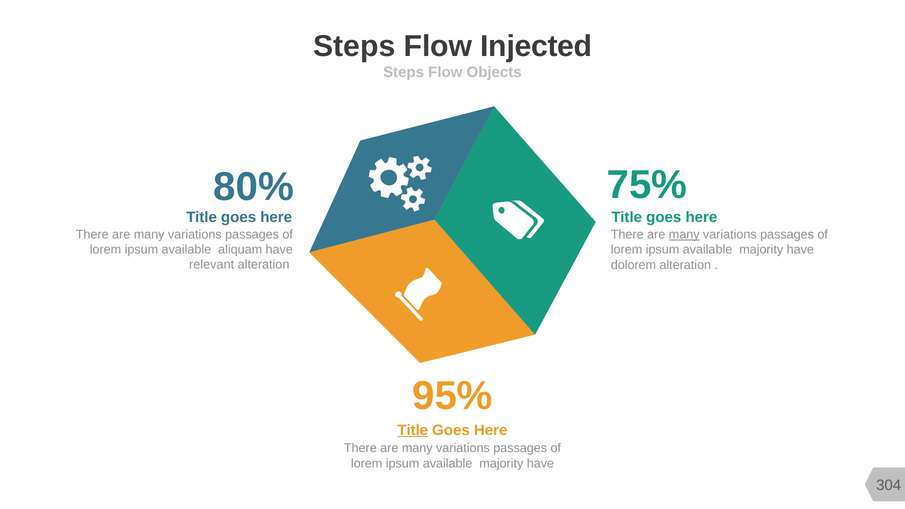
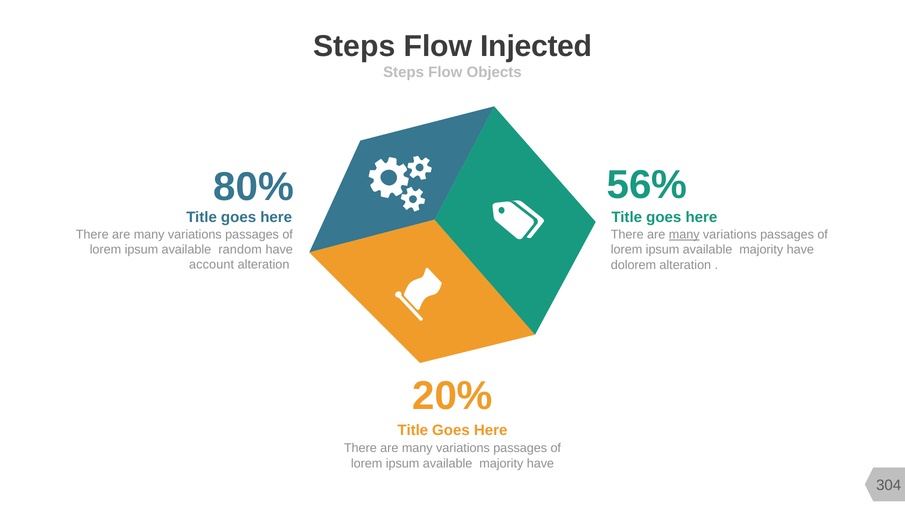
75%: 75% -> 56%
aliquam: aliquam -> random
relevant: relevant -> account
95%: 95% -> 20%
Title at (413, 430) underline: present -> none
